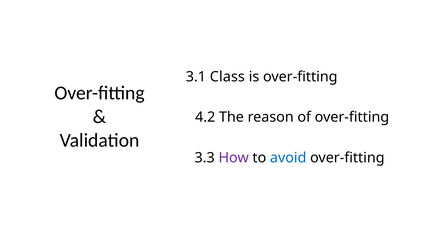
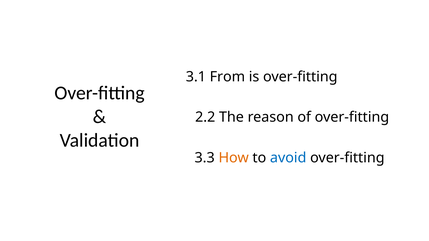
Class: Class -> From
4.2: 4.2 -> 2.2
How colour: purple -> orange
